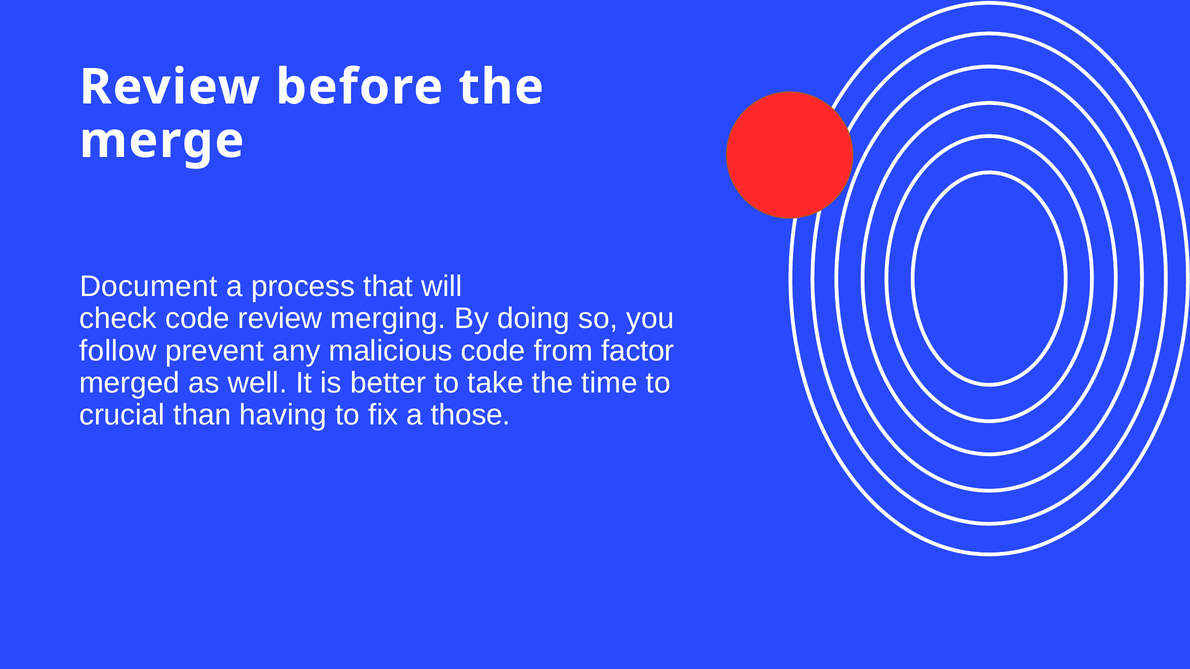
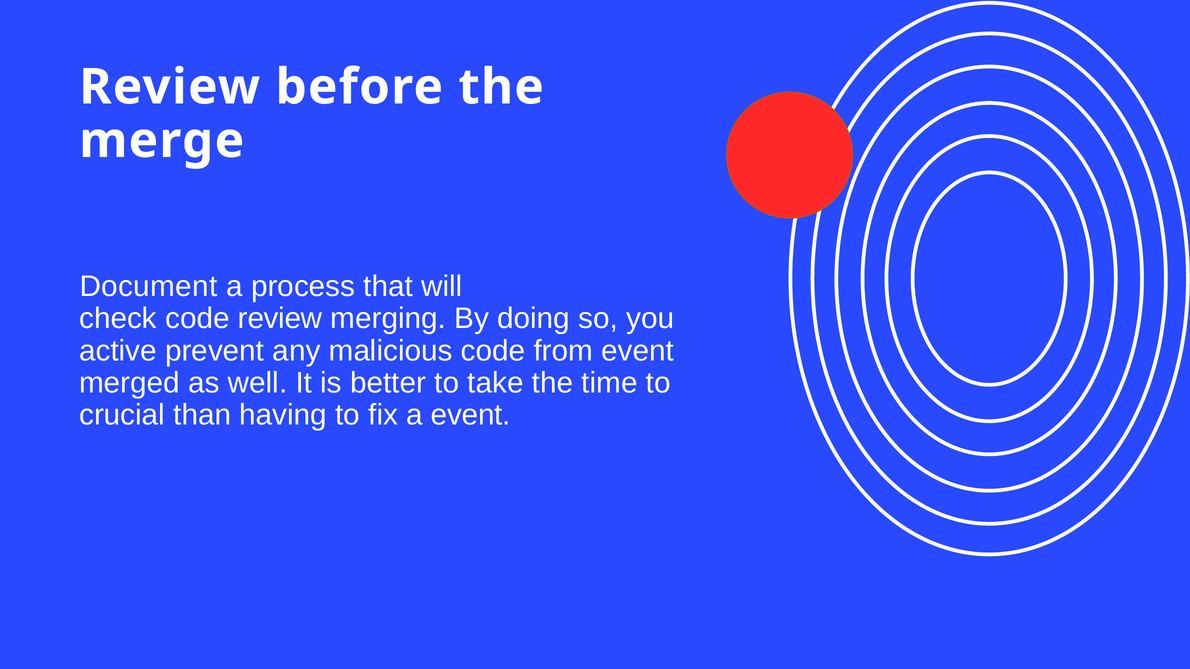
follow: follow -> active
from factor: factor -> event
a those: those -> event
